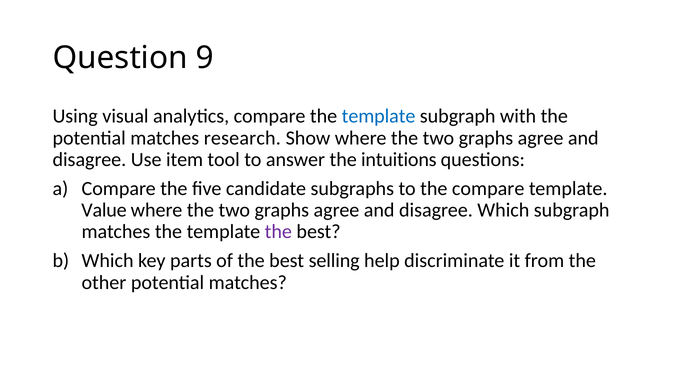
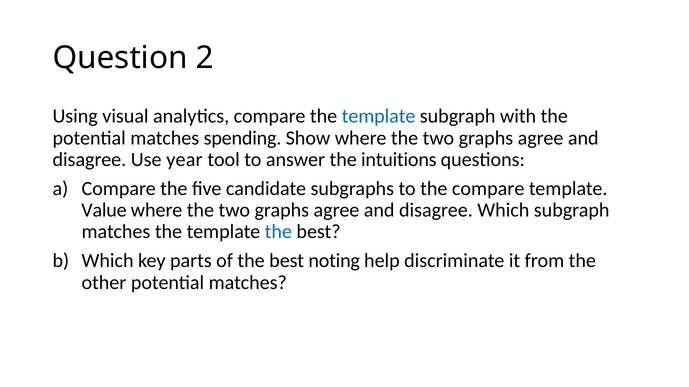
9: 9 -> 2
research: research -> spending
item: item -> year
the at (278, 232) colour: purple -> blue
selling: selling -> noting
